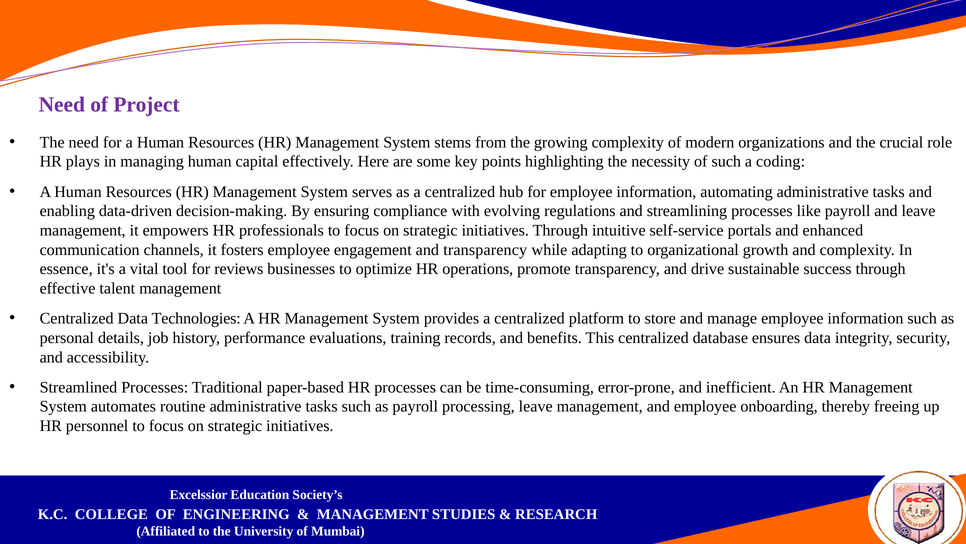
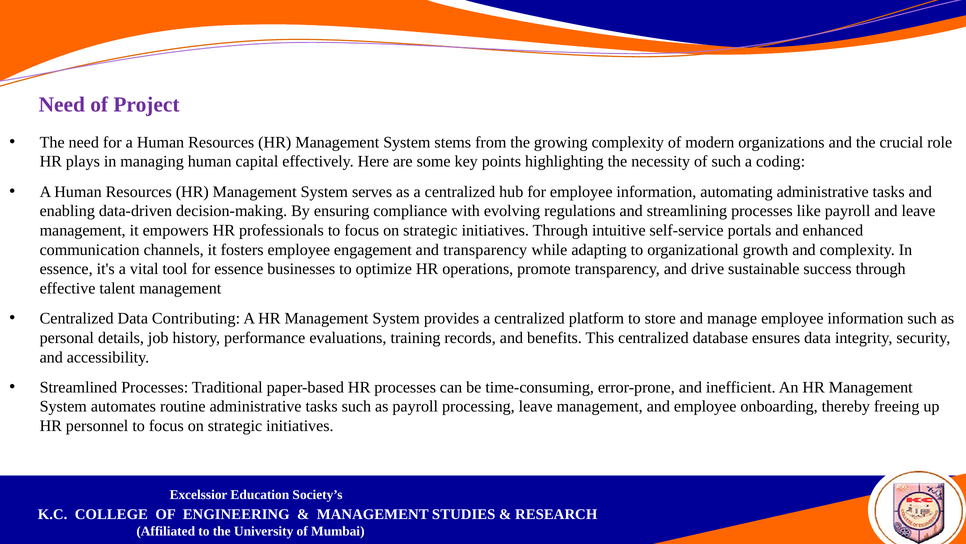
for reviews: reviews -> essence
Technologies: Technologies -> Contributing
